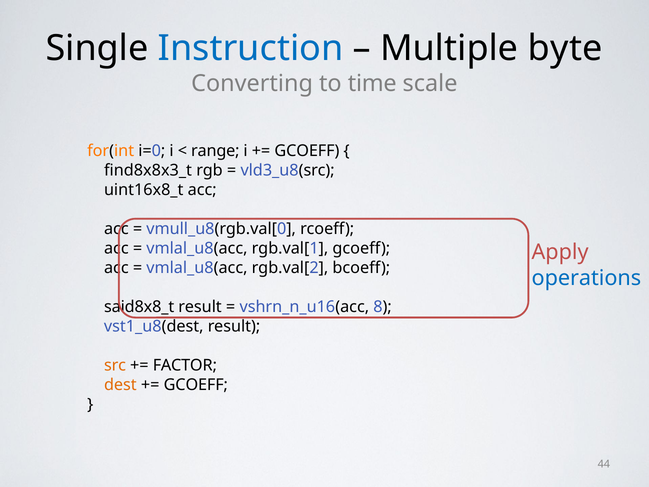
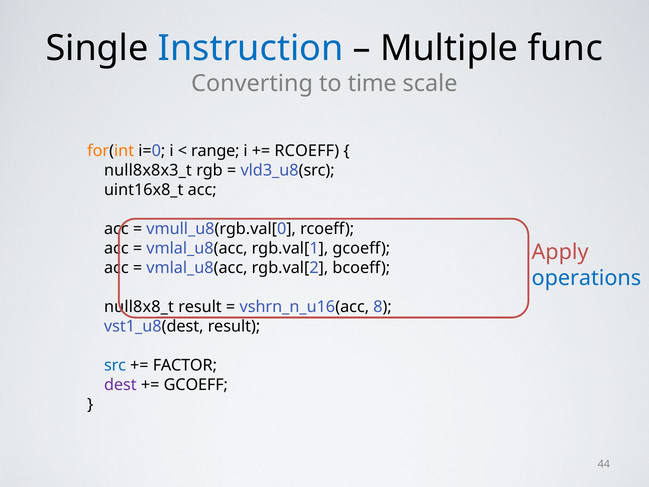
byte: byte -> func
GCOEFF at (307, 151): GCOEFF -> RCOEFF
find8x8x3_t: find8x8x3_t -> null8x8x3_t
said8x8_t: said8x8_t -> null8x8_t
src colour: orange -> blue
dest colour: orange -> purple
